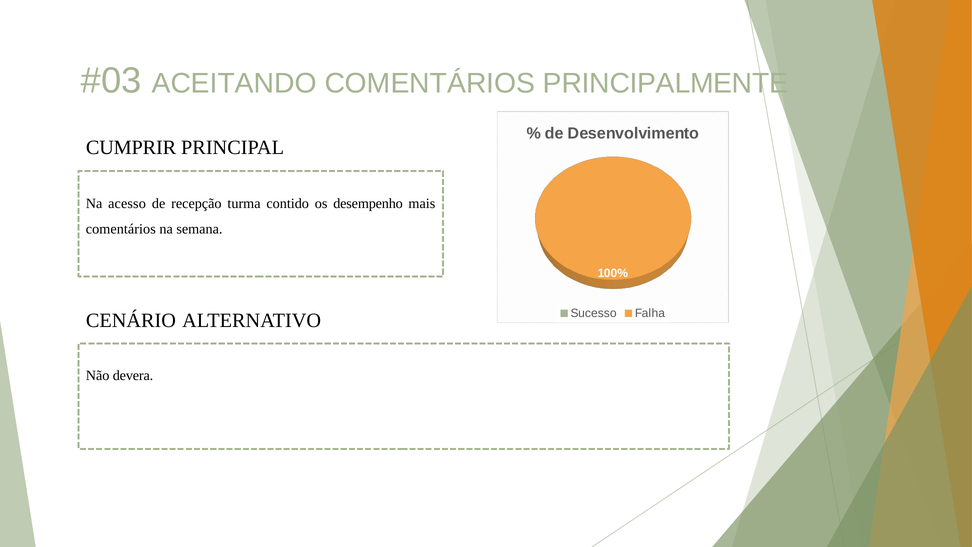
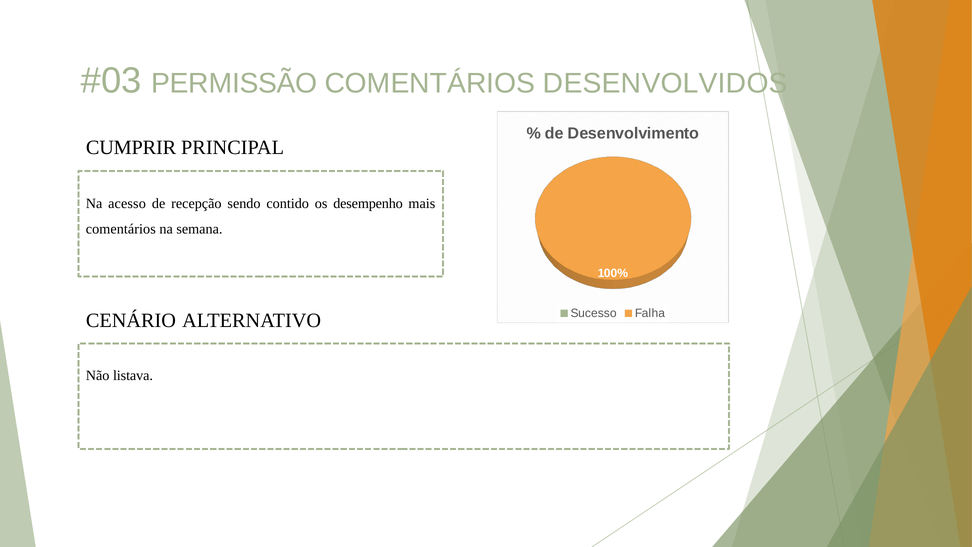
ACEITANDO: ACEITANDO -> PERMISSÃO
PRINCIPALMENTE: PRINCIPALMENTE -> DESENVOLVIDOS
turma: turma -> sendo
devera: devera -> listava
